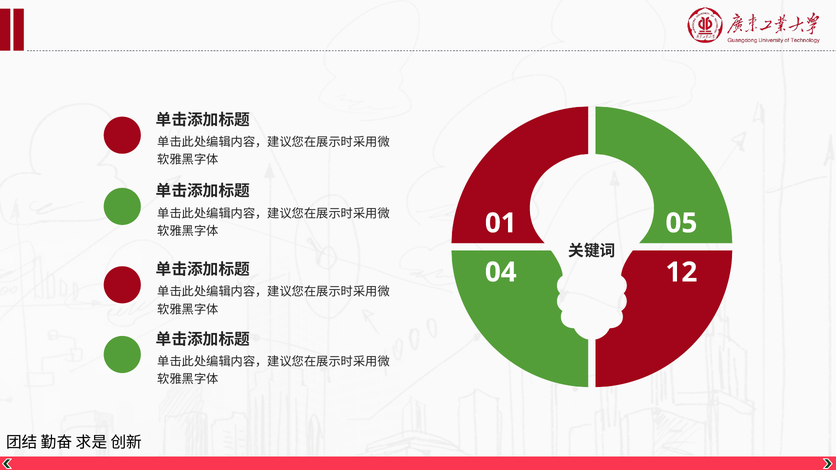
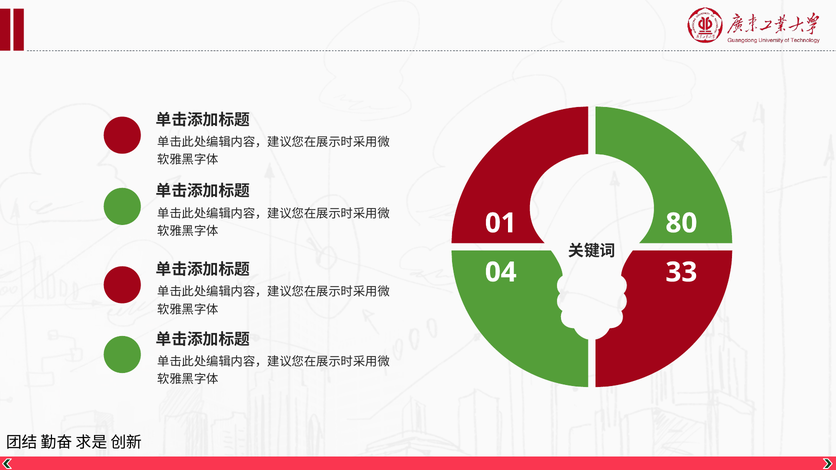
05: 05 -> 80
12: 12 -> 33
